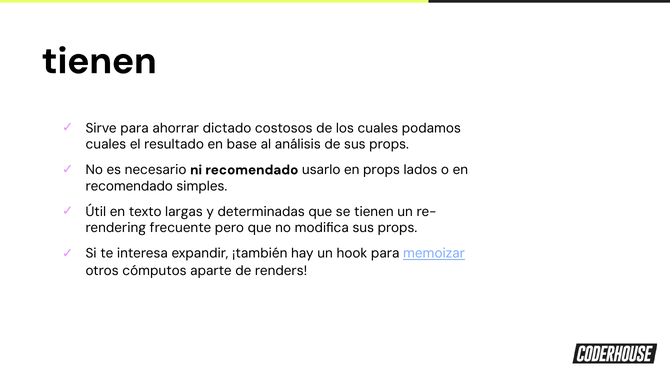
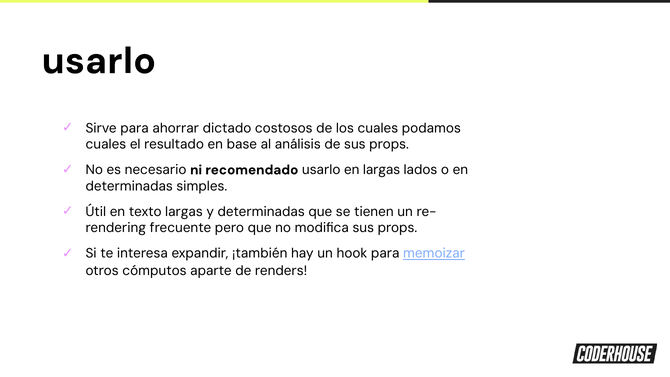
tienen at (99, 61): tienen -> usarlo
en props: props -> largas
recomendado at (129, 186): recomendado -> determinadas
